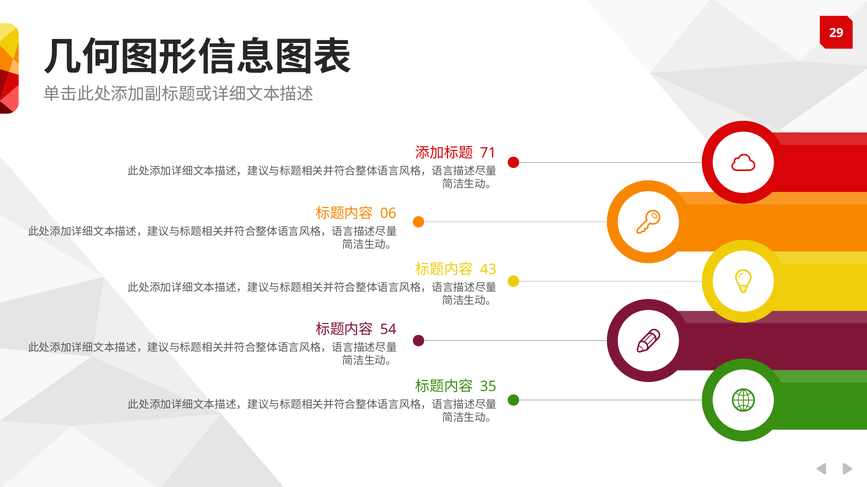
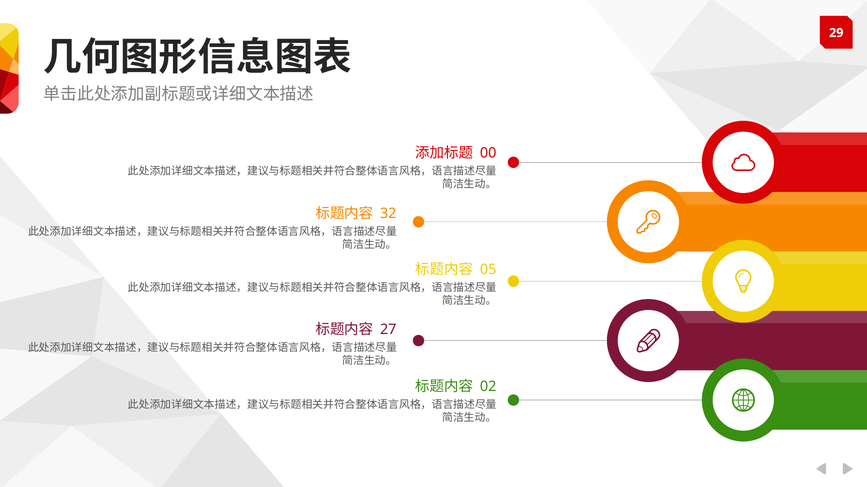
71: 71 -> 00
06: 06 -> 32
43: 43 -> 05
54: 54 -> 27
35: 35 -> 02
